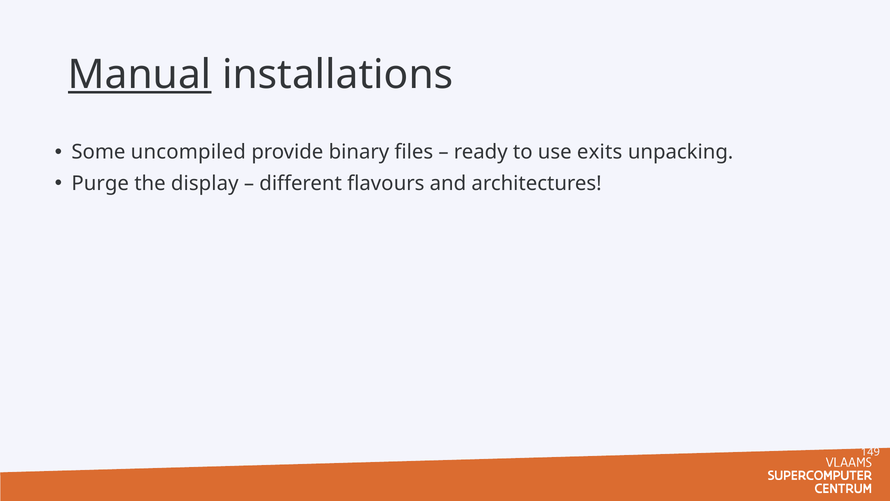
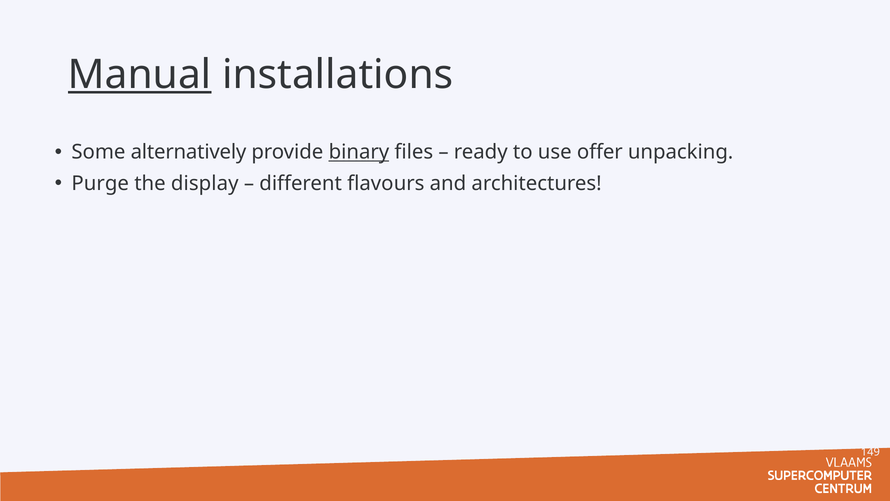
uncompiled: uncompiled -> alternatively
binary underline: none -> present
exits: exits -> offer
